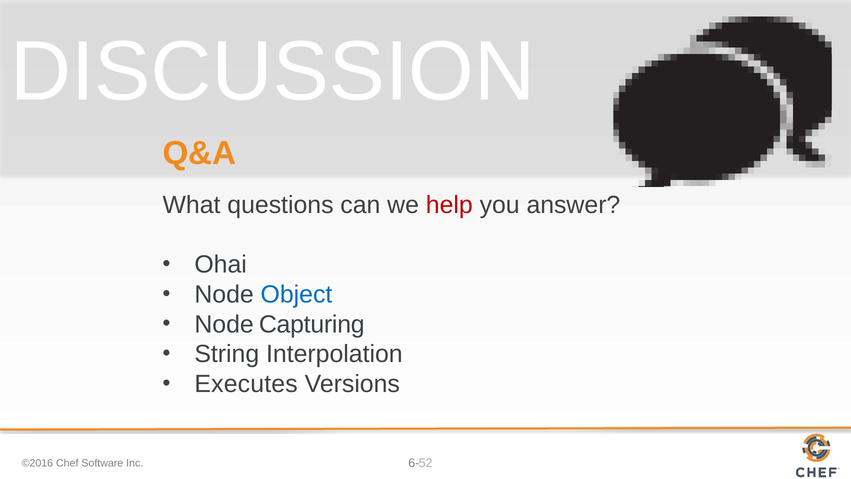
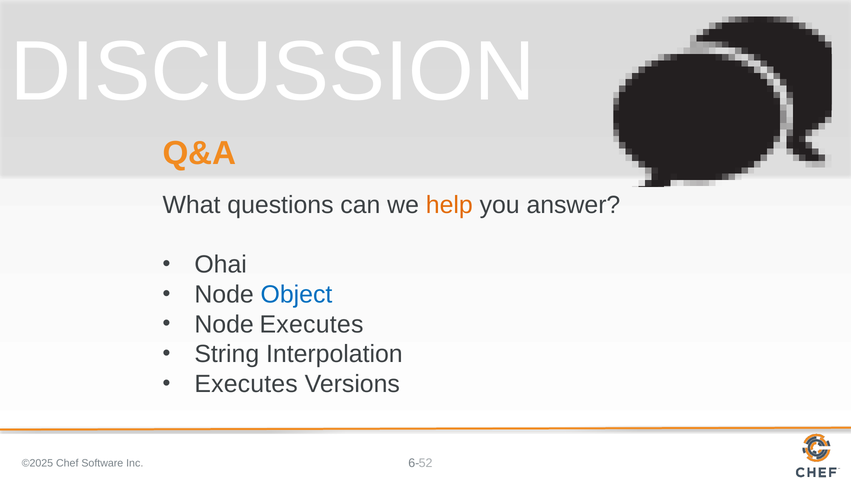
help colour: red -> orange
Node Capturing: Capturing -> Executes
©2016: ©2016 -> ©2025
